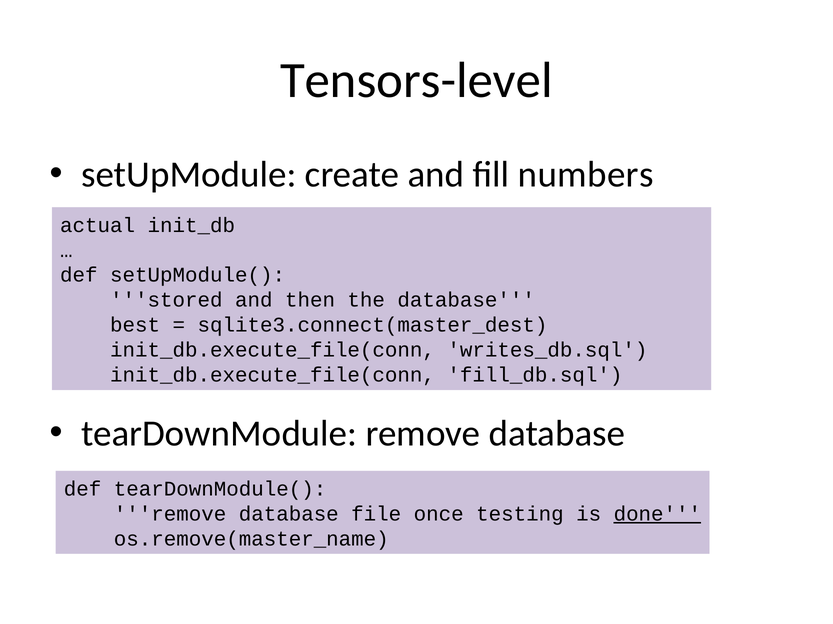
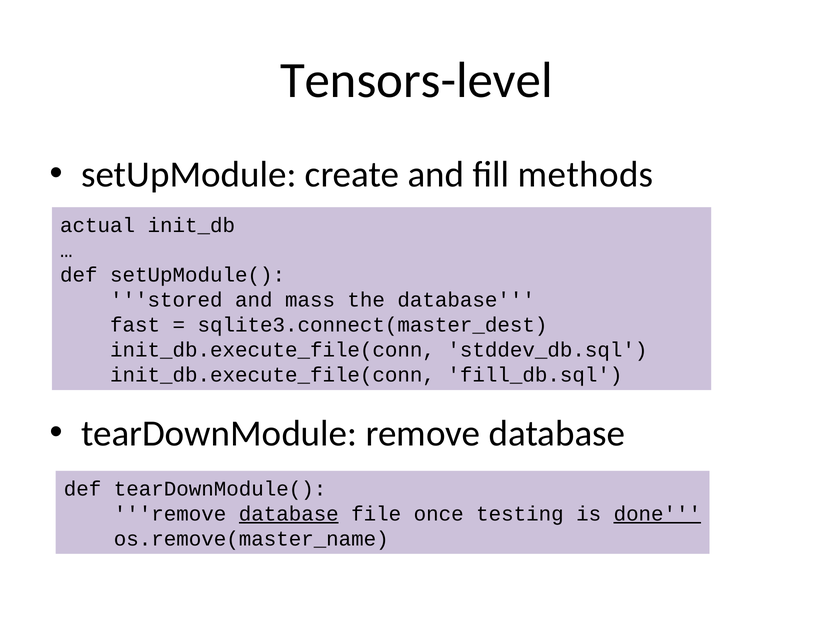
numbers: numbers -> methods
then: then -> mass
best: best -> fast
writes_db.sql: writes_db.sql -> stddev_db.sql
database at (289, 514) underline: none -> present
